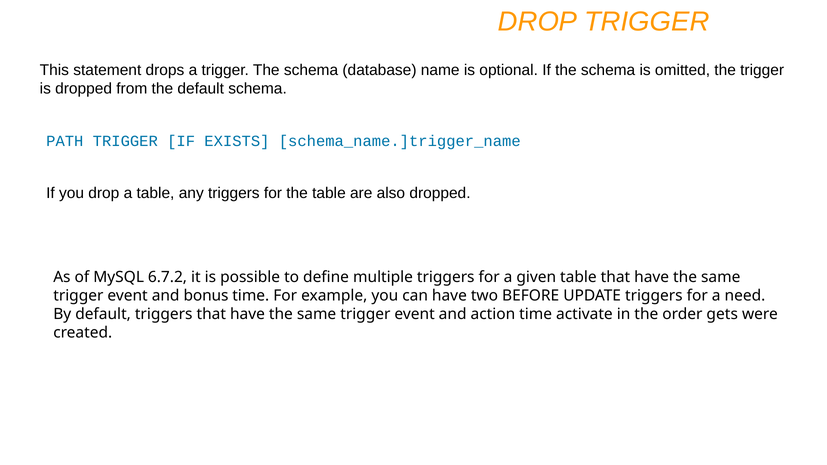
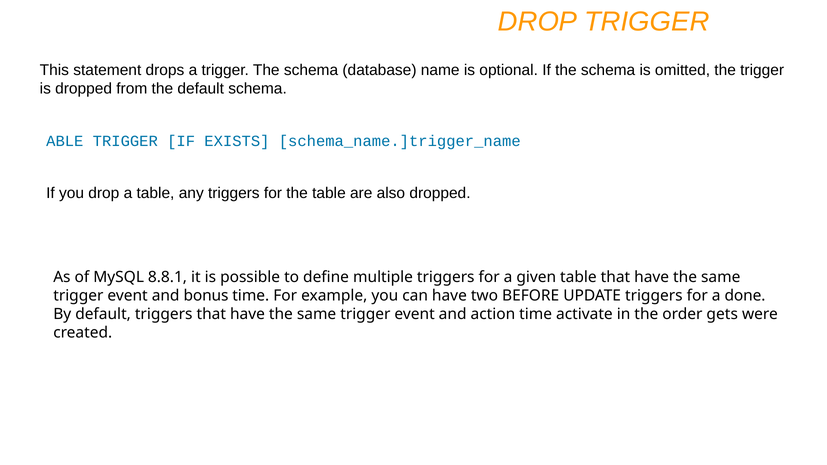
PATH: PATH -> ABLE
6.7.2: 6.7.2 -> 8.8.1
need: need -> done
